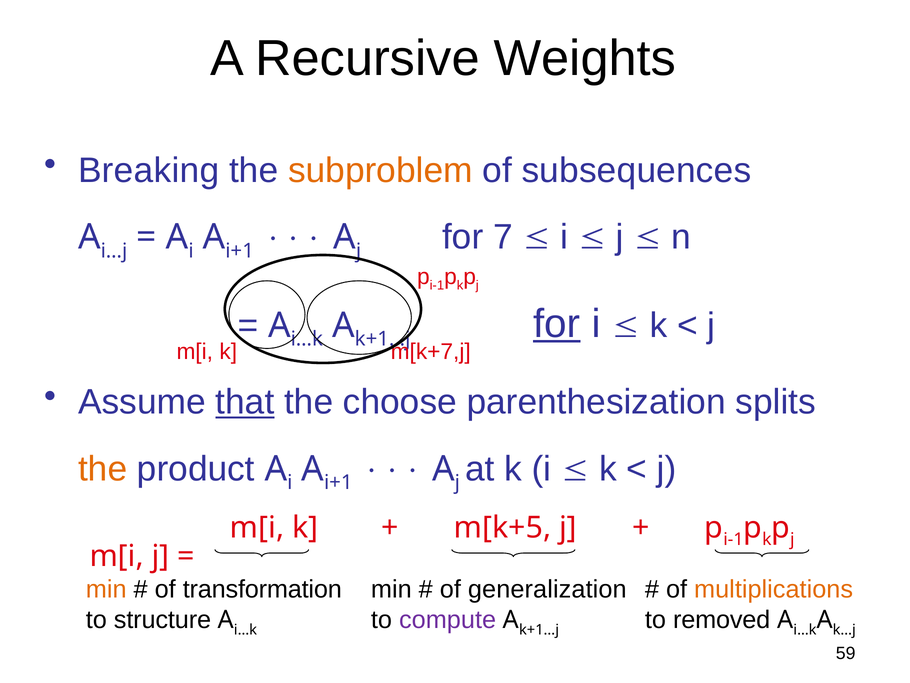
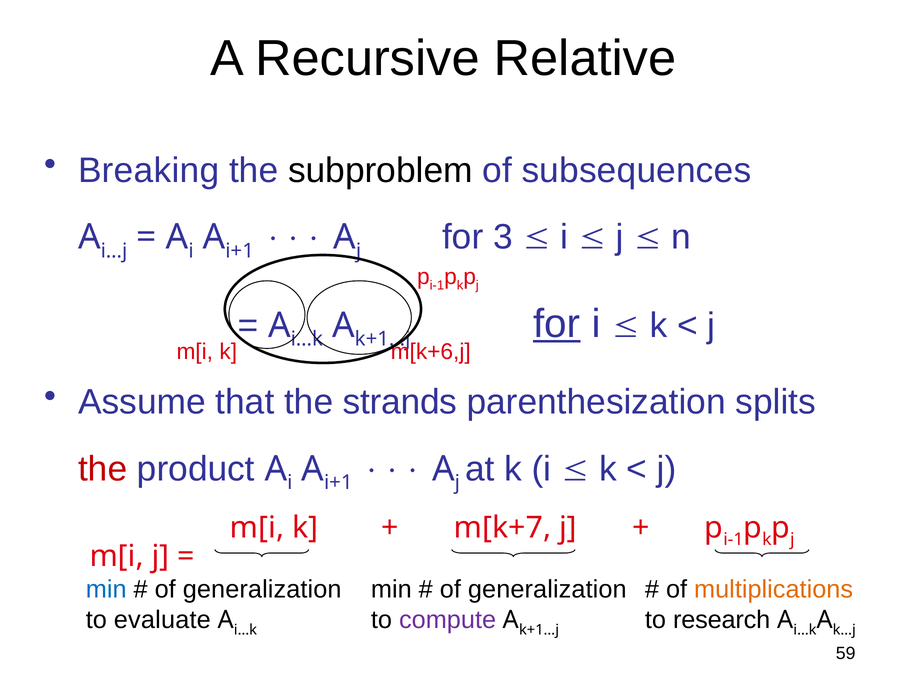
Weights: Weights -> Relative
subproblem colour: orange -> black
7: 7 -> 3
m[k+7,j: m[k+7,j -> m[k+6,j
that underline: present -> none
choose: choose -> strands
the at (103, 468) colour: orange -> red
m[k+5: m[k+5 -> m[k+7
min at (106, 589) colour: orange -> blue
transformation at (262, 589): transformation -> generalization
structure: structure -> evaluate
removed: removed -> research
